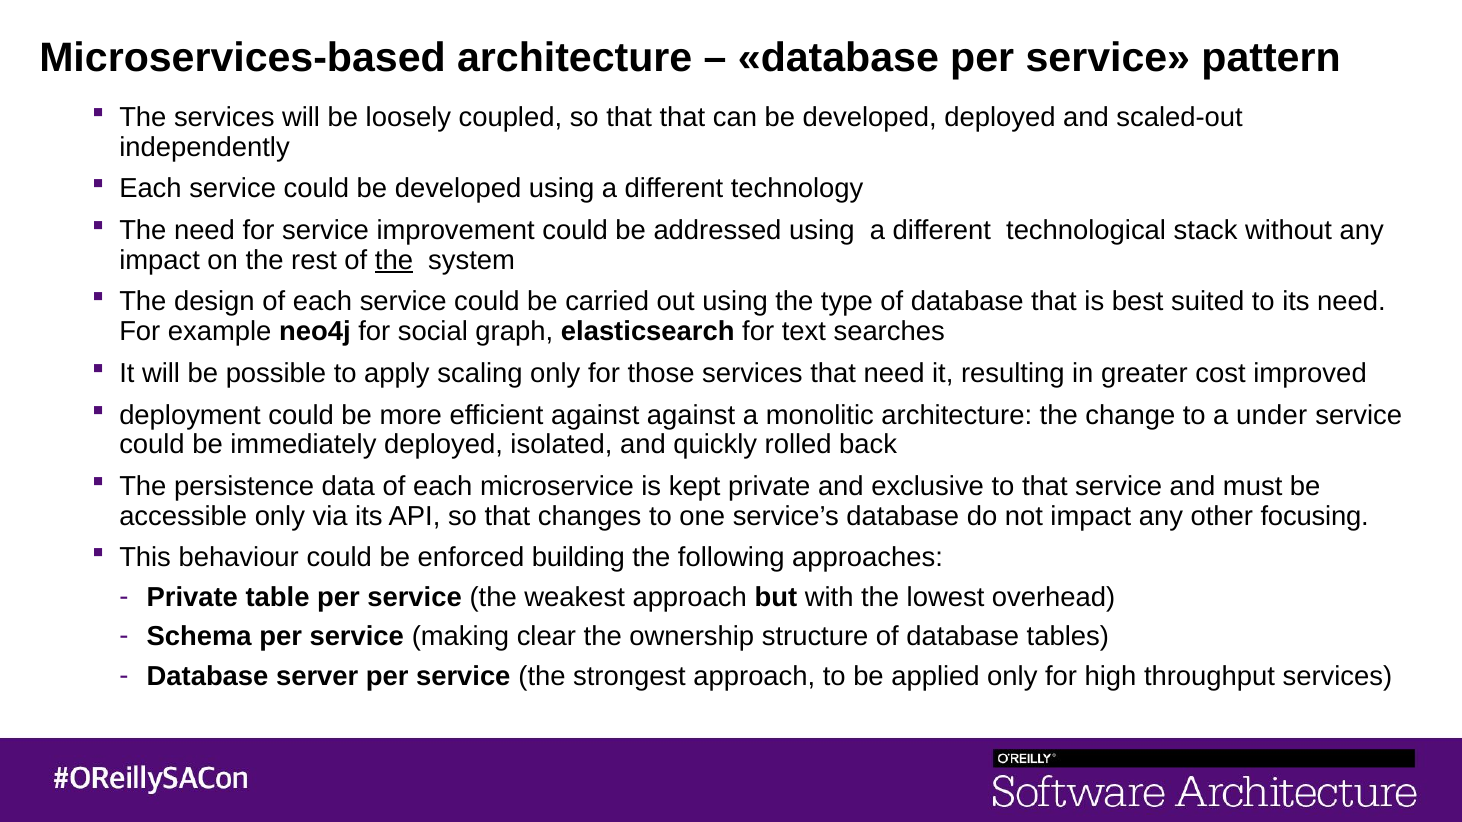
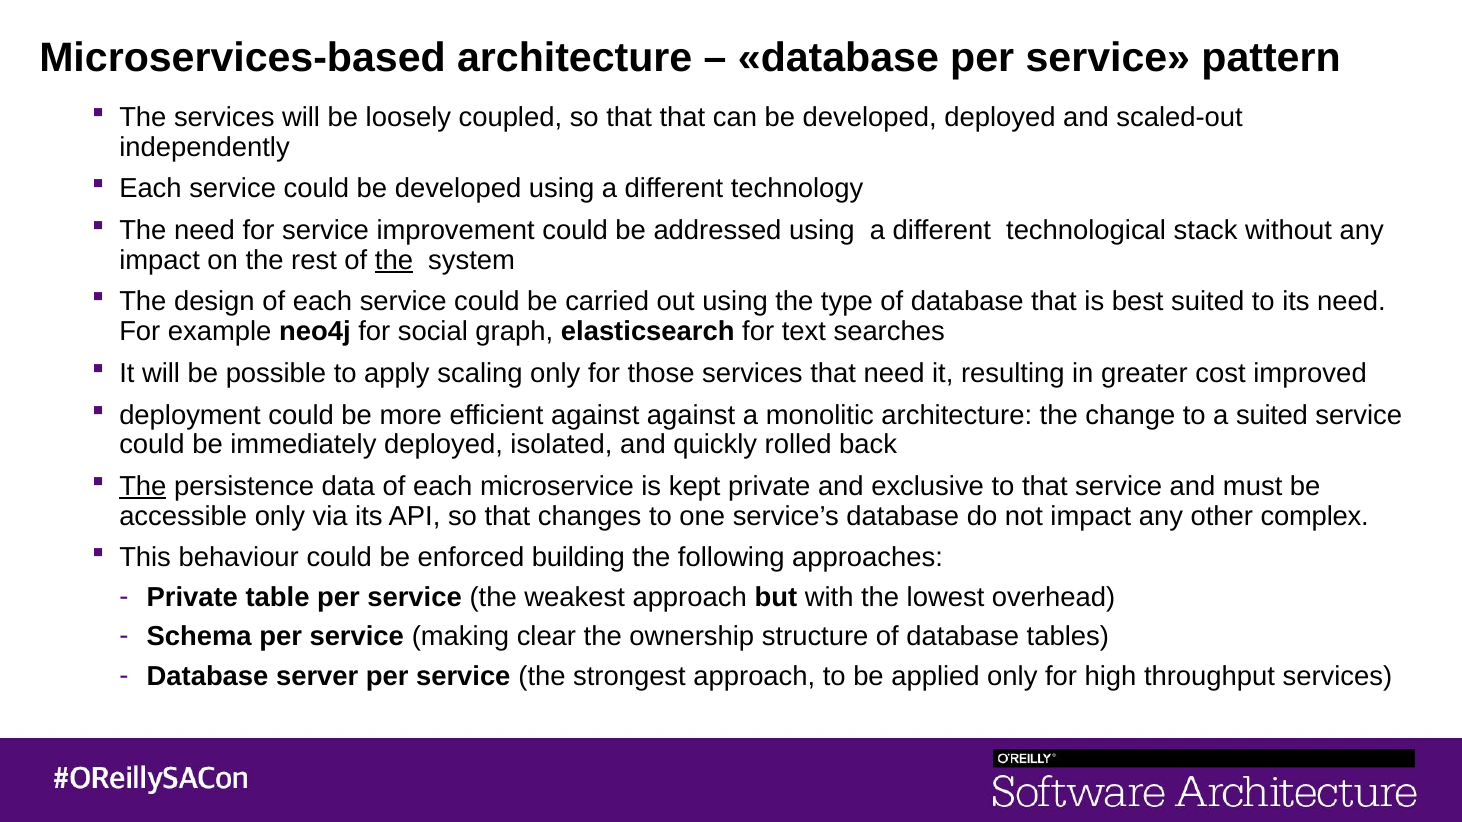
a under: under -> suited
The at (143, 487) underline: none -> present
focusing: focusing -> complex
